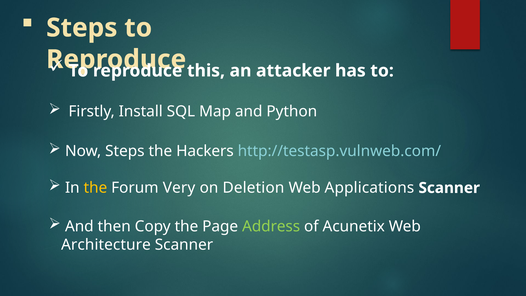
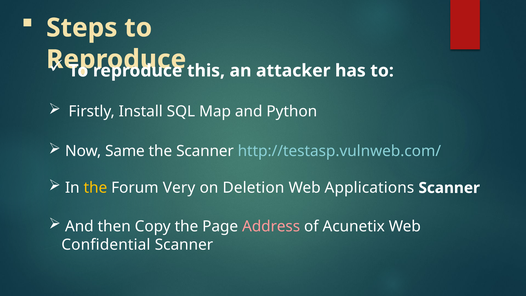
Now Steps: Steps -> Same
the Hackers: Hackers -> Scanner
Address colour: light green -> pink
Architecture: Architecture -> Confidential
